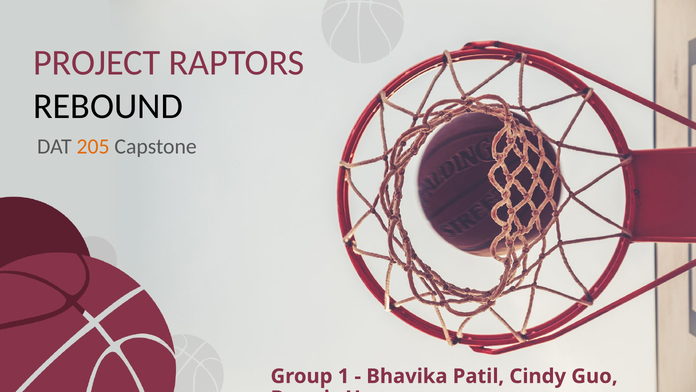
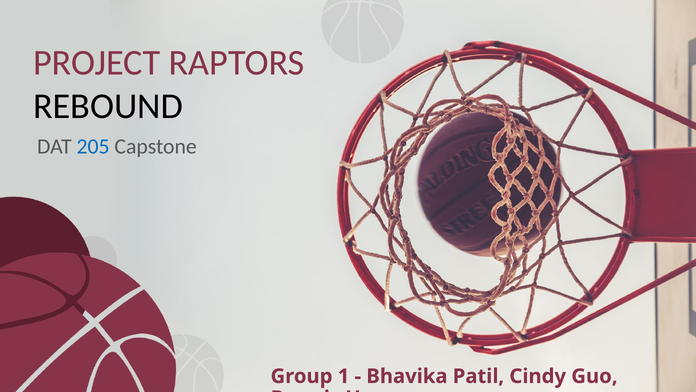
205 colour: orange -> blue
